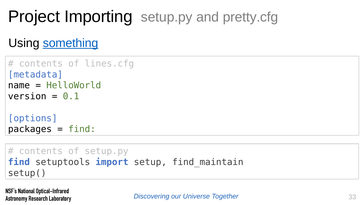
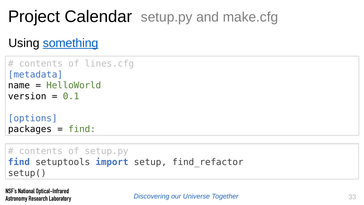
Importing: Importing -> Calendar
pretty.cfg: pretty.cfg -> make.cfg
find_maintain: find_maintain -> find_refactor
